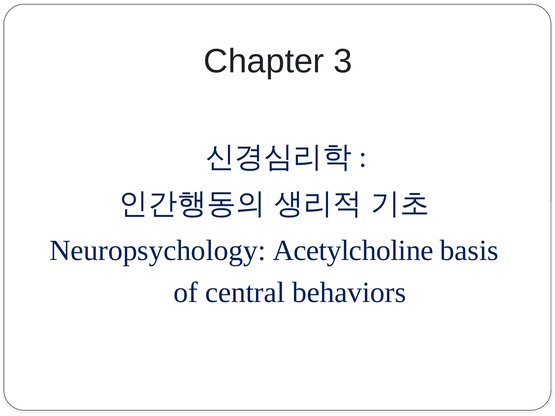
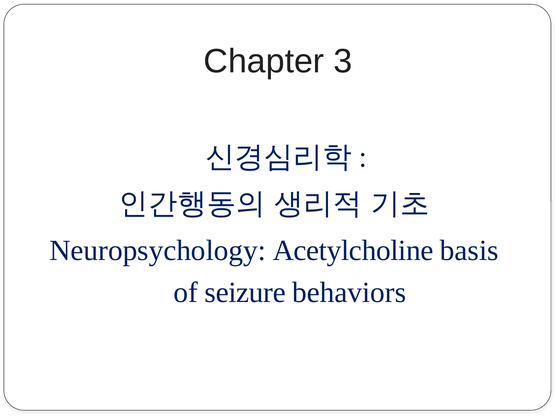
central: central -> seizure
